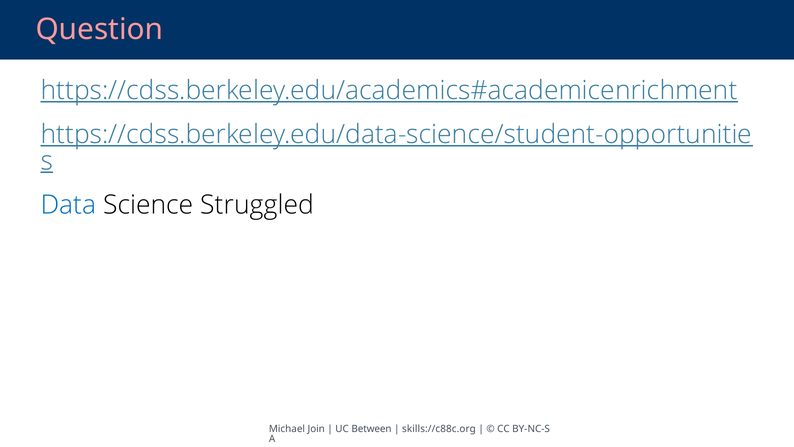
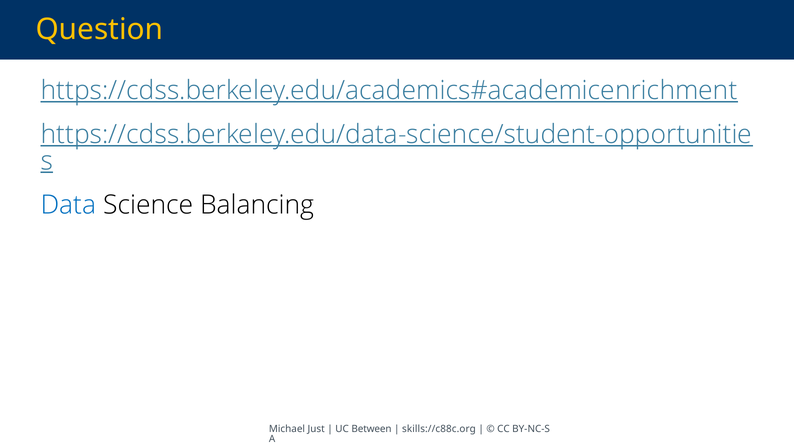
Question colour: pink -> yellow
Struggled: Struggled -> Balancing
Join: Join -> Just
